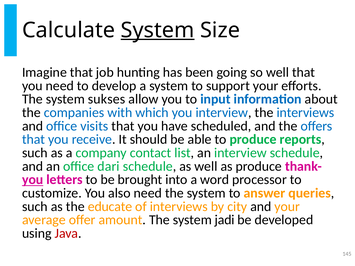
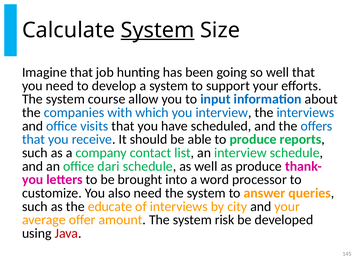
sukses: sukses -> course
you at (33, 180) underline: present -> none
jadi: jadi -> risk
